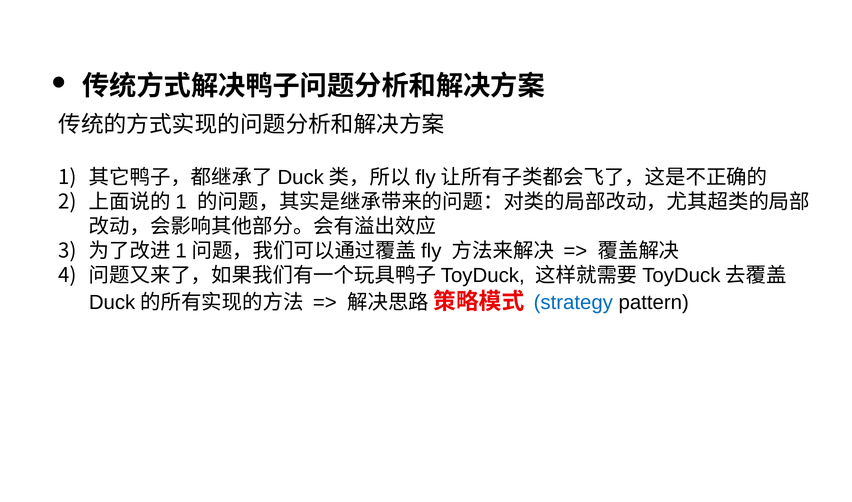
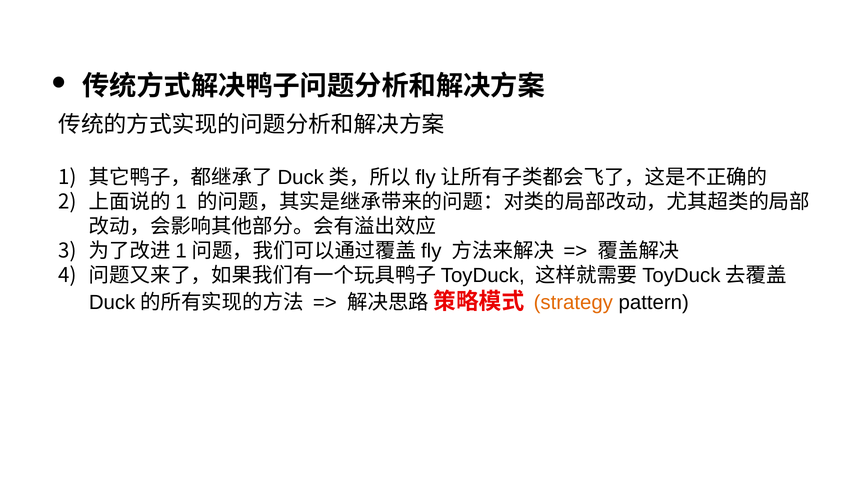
strategy colour: blue -> orange
